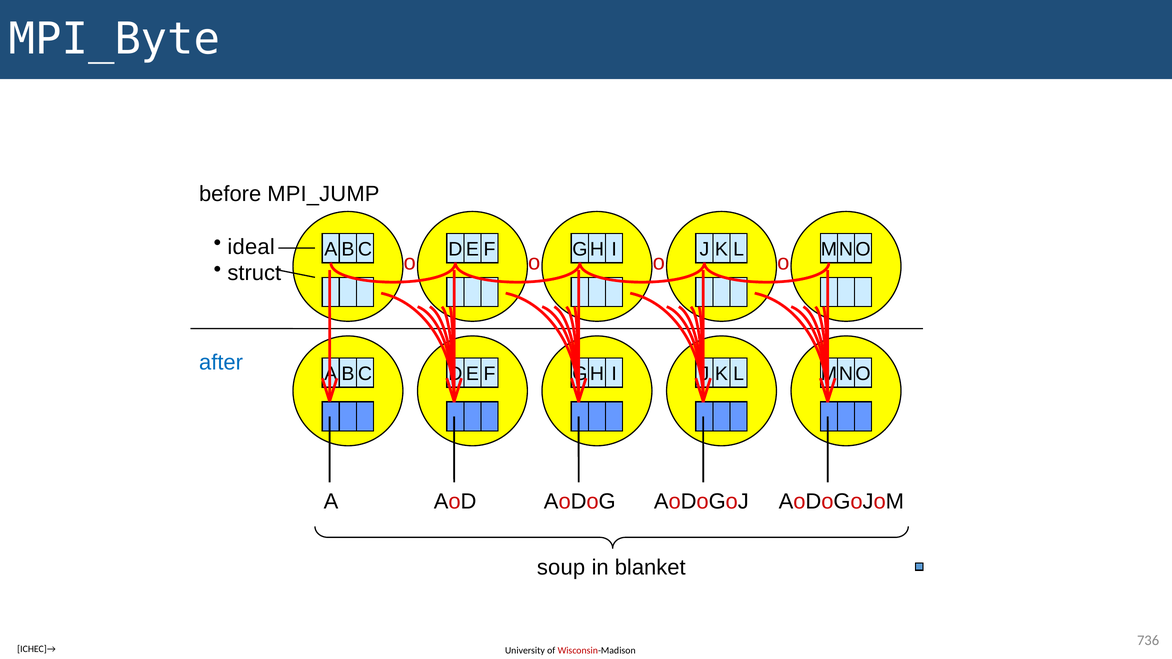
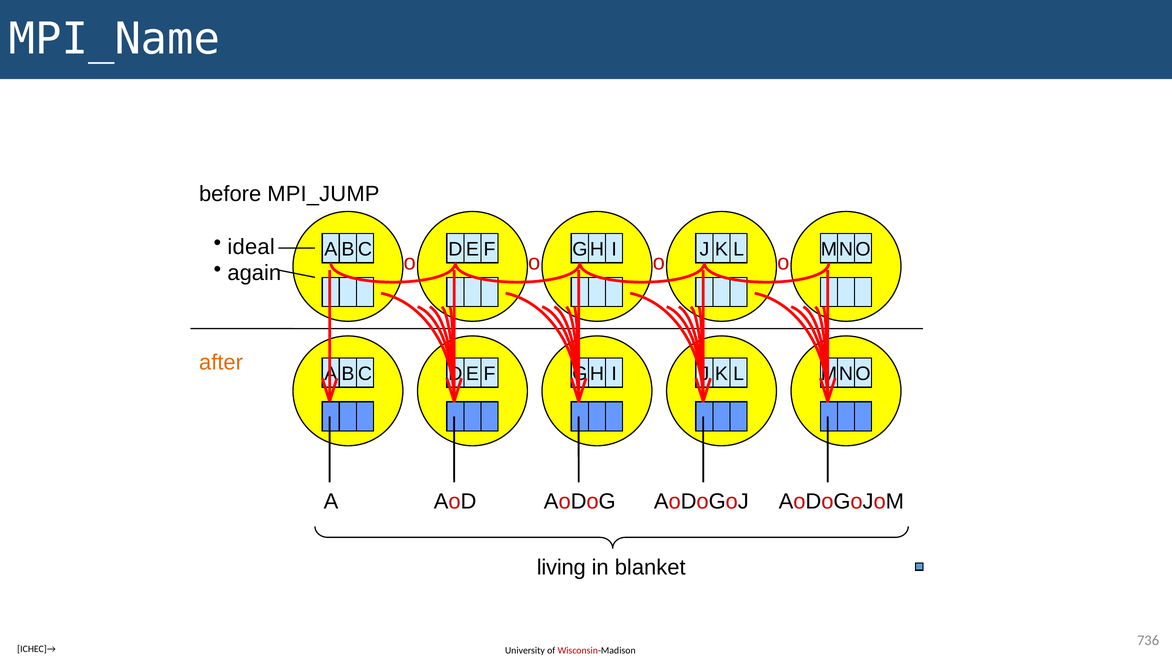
MPI_Byte: MPI_Byte -> MPI_Name
struct: struct -> again
after colour: blue -> orange
soup: soup -> living
